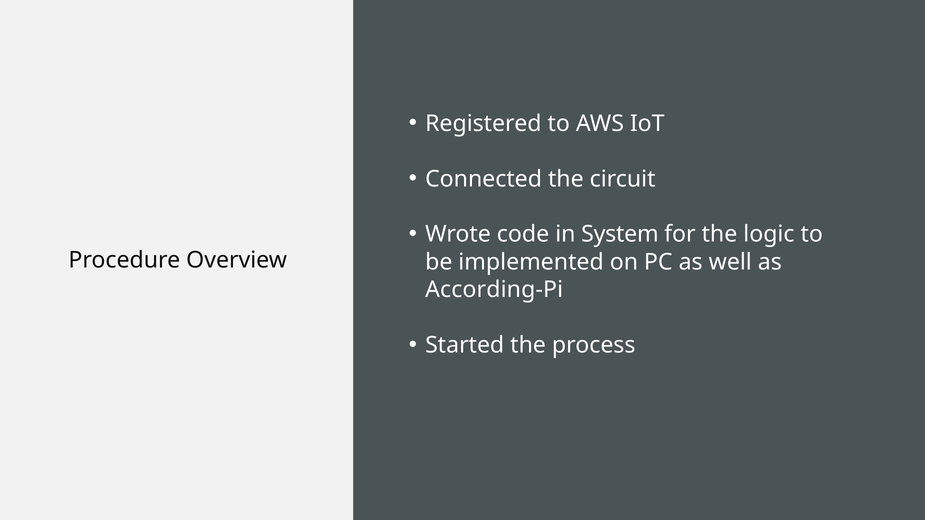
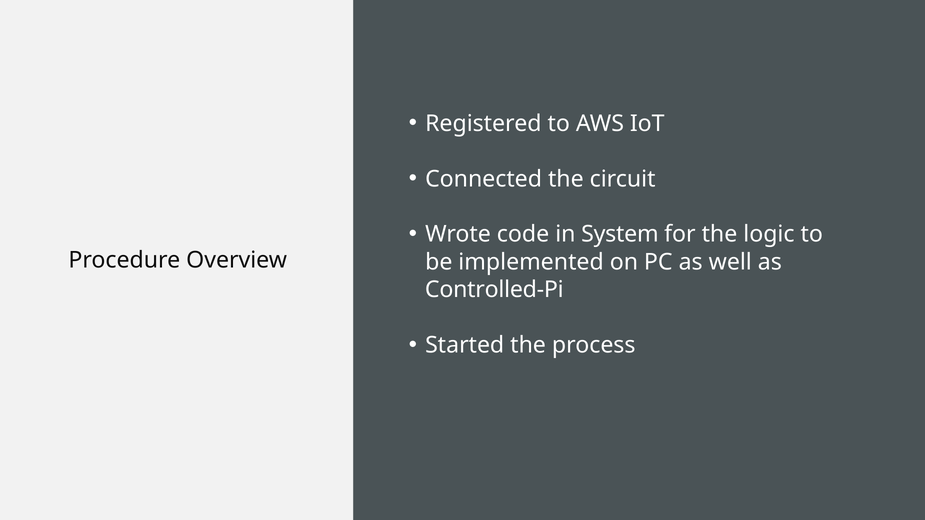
According-Pi: According-Pi -> Controlled-Pi
